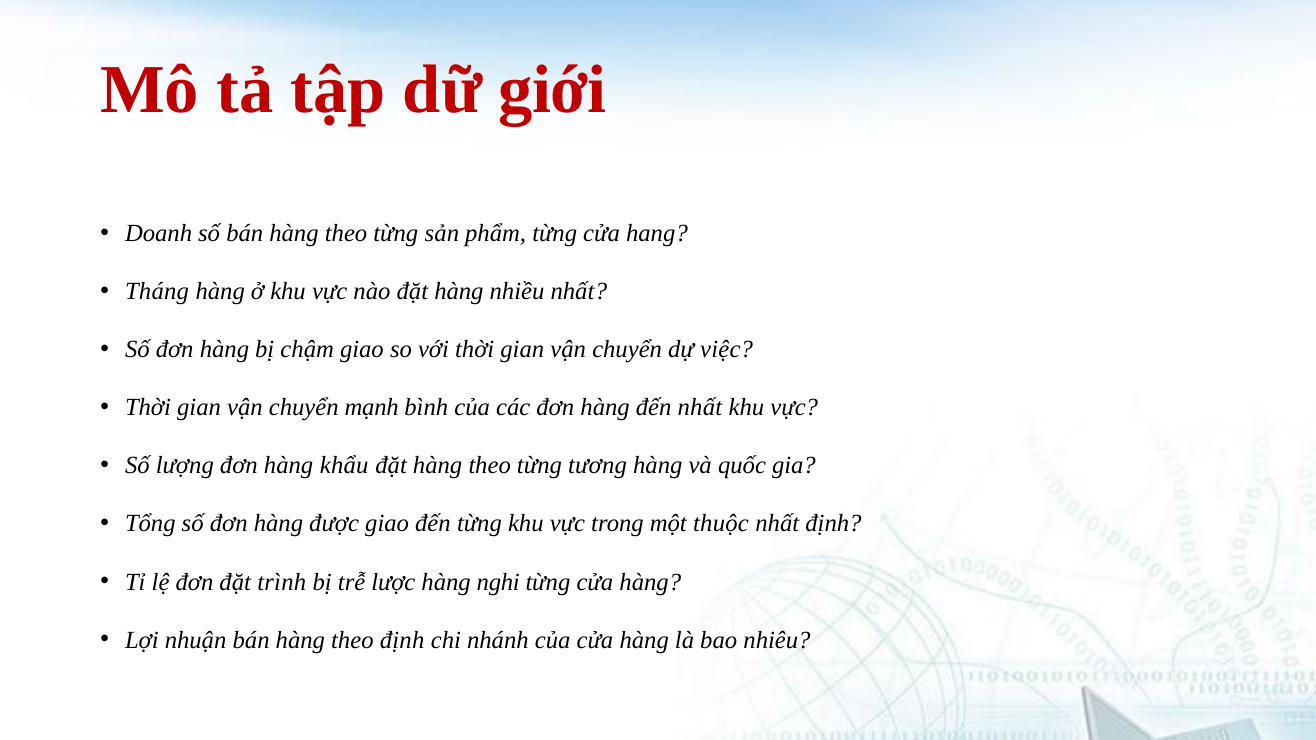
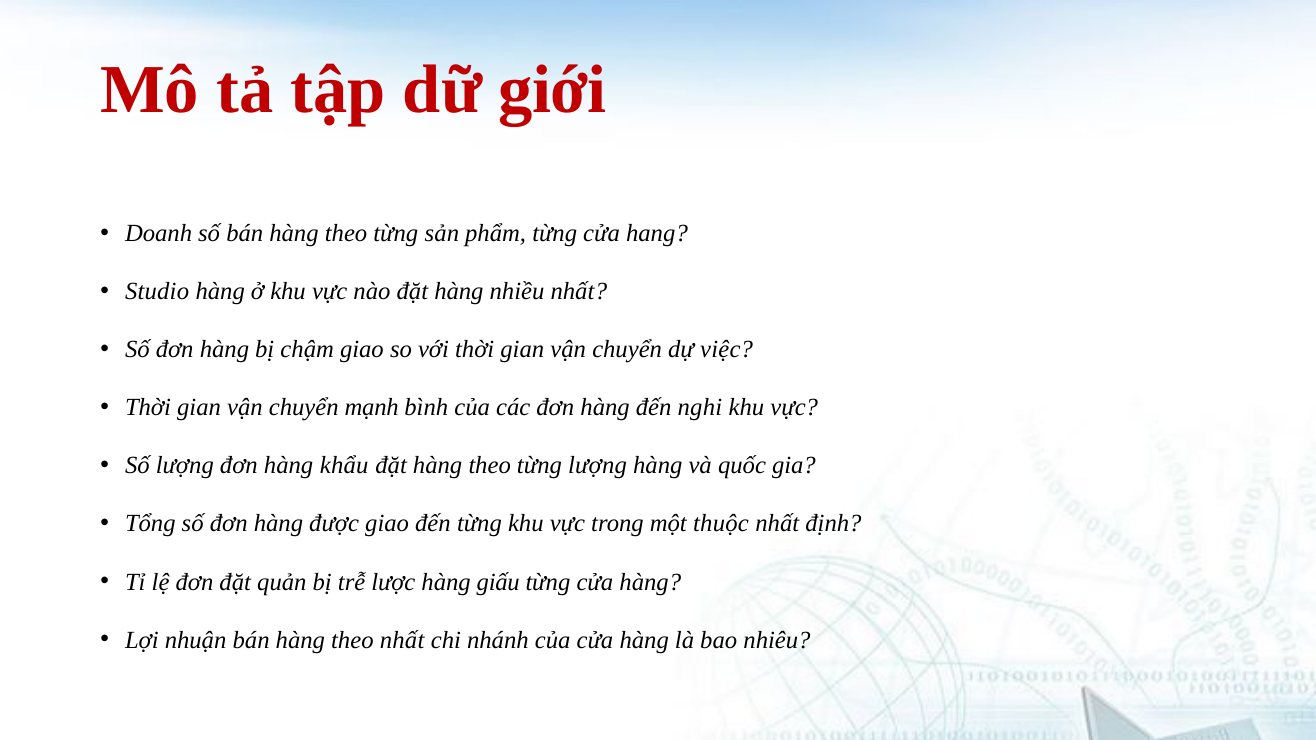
Tháng: Tháng -> Studio
đến nhất: nhất -> nghi
từng tương: tương -> lượng
trình: trình -> quản
nghi: nghi -> giấu
theo định: định -> nhất
